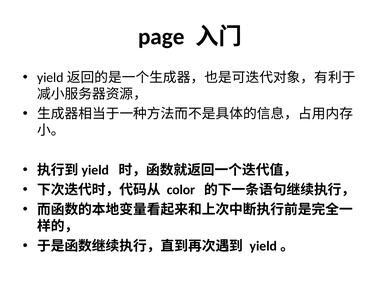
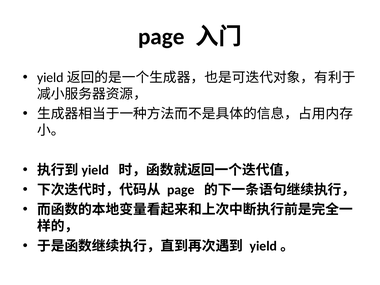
color at (181, 190): color -> page
